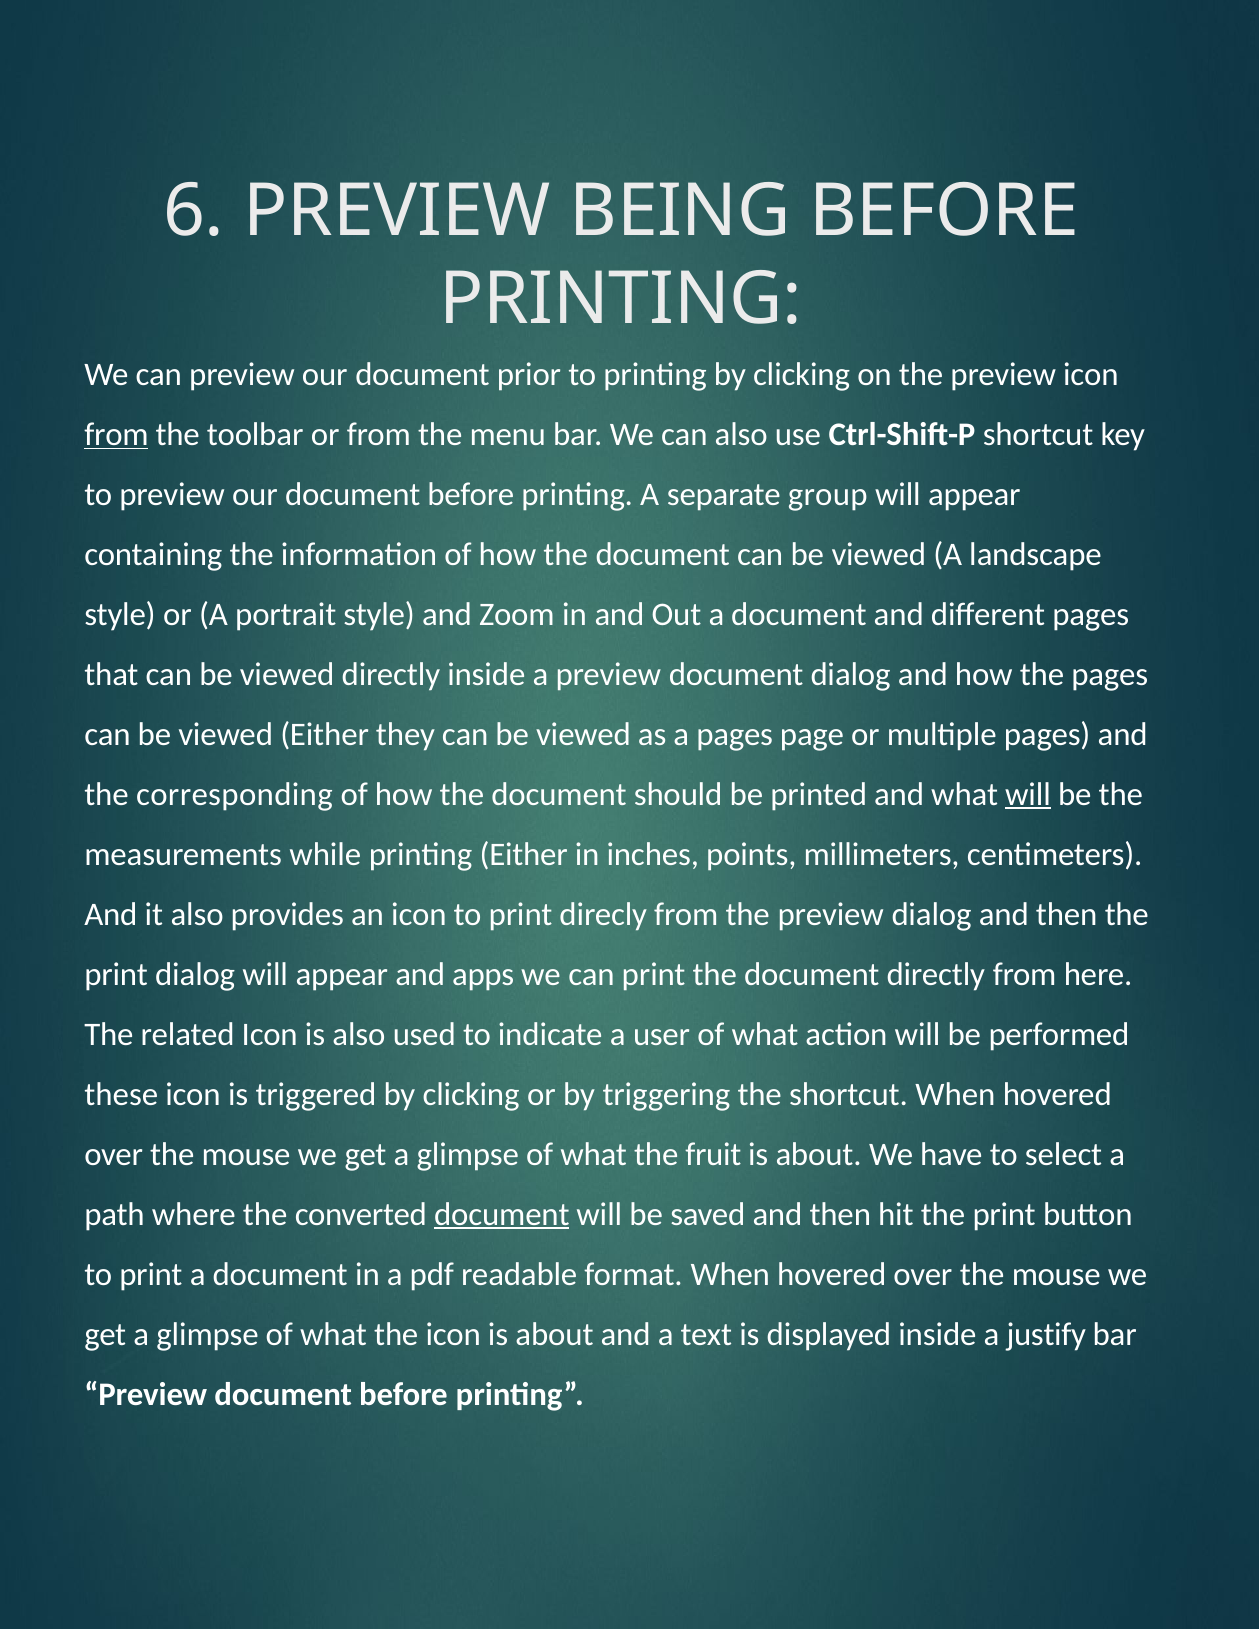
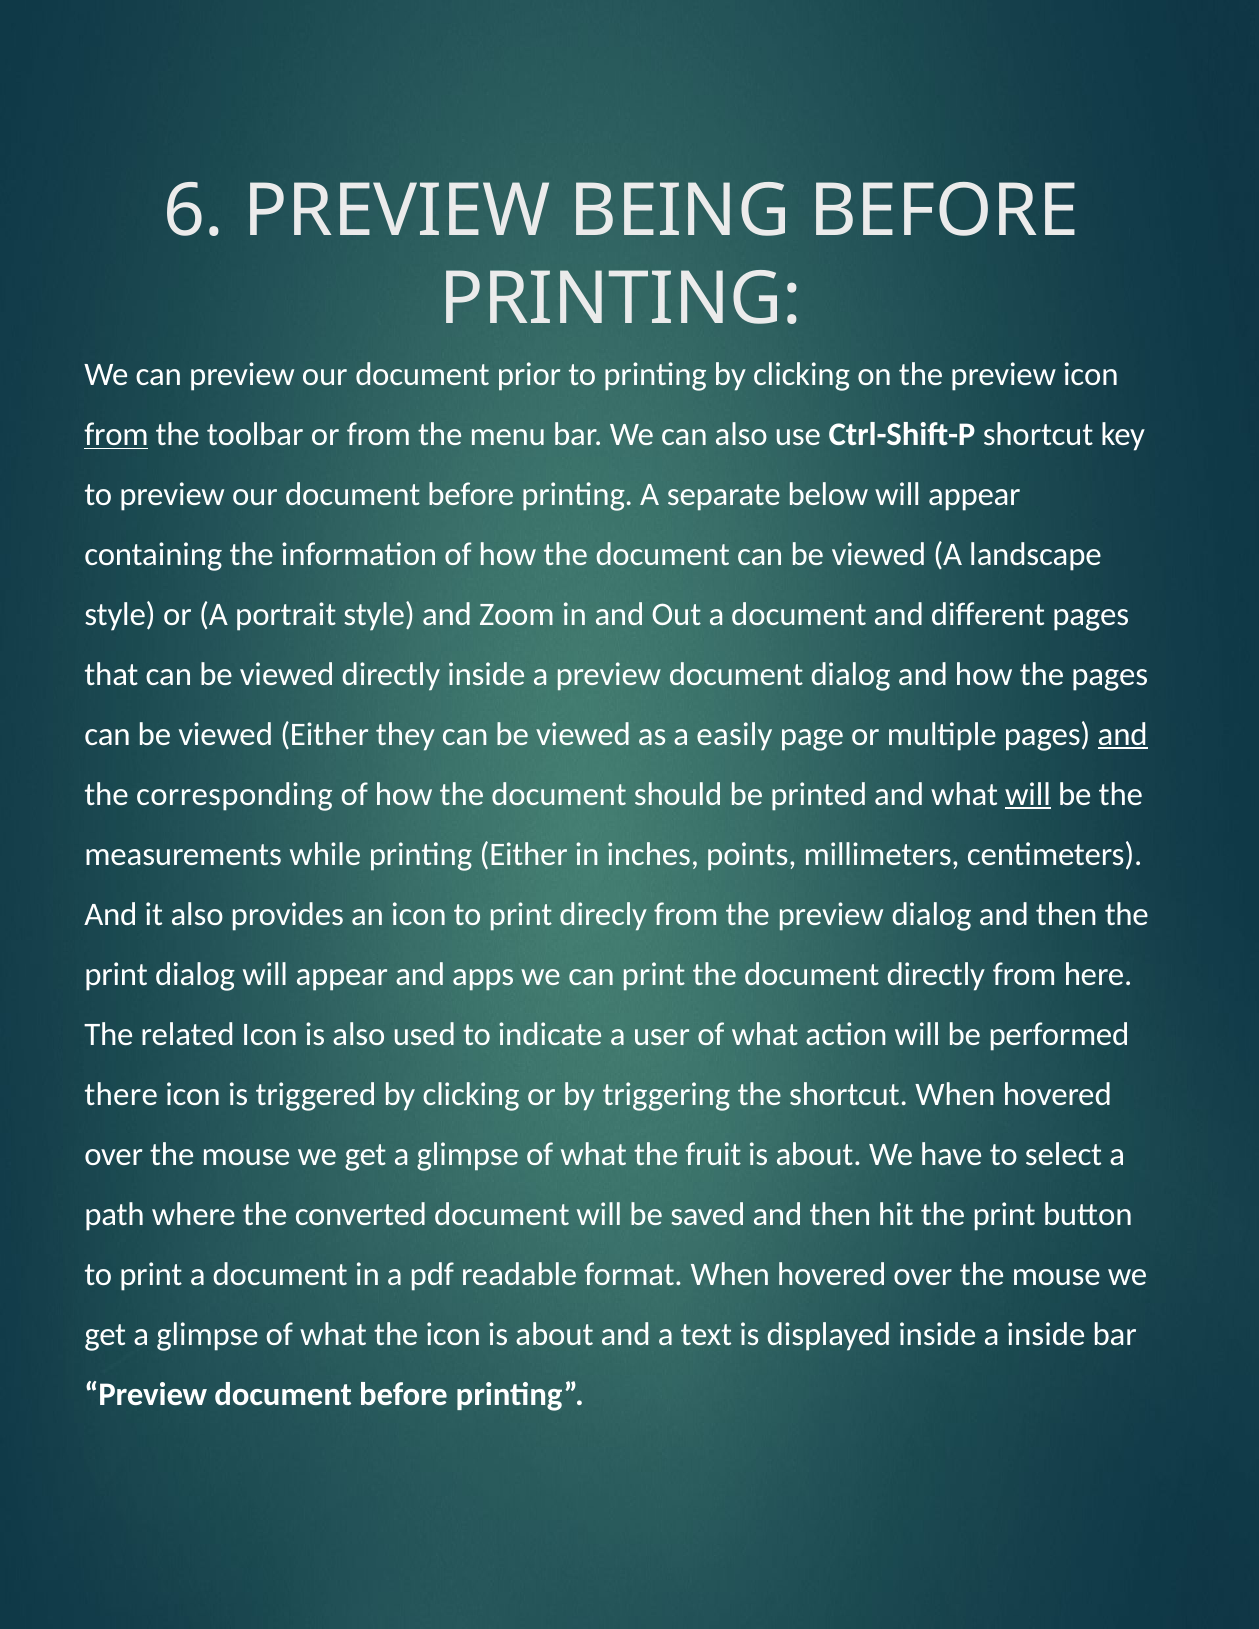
group: group -> below
a pages: pages -> easily
and at (1123, 734) underline: none -> present
these: these -> there
document at (502, 1214) underline: present -> none
a justify: justify -> inside
